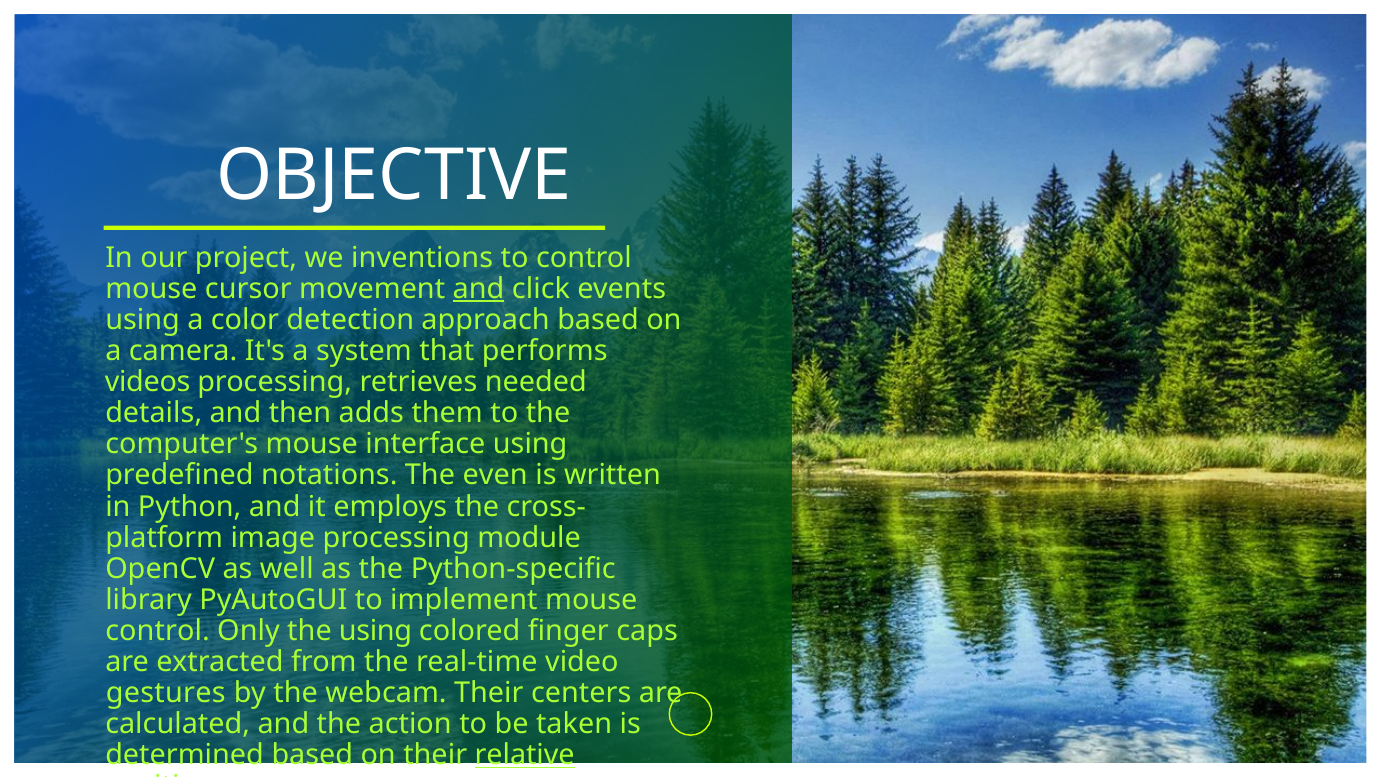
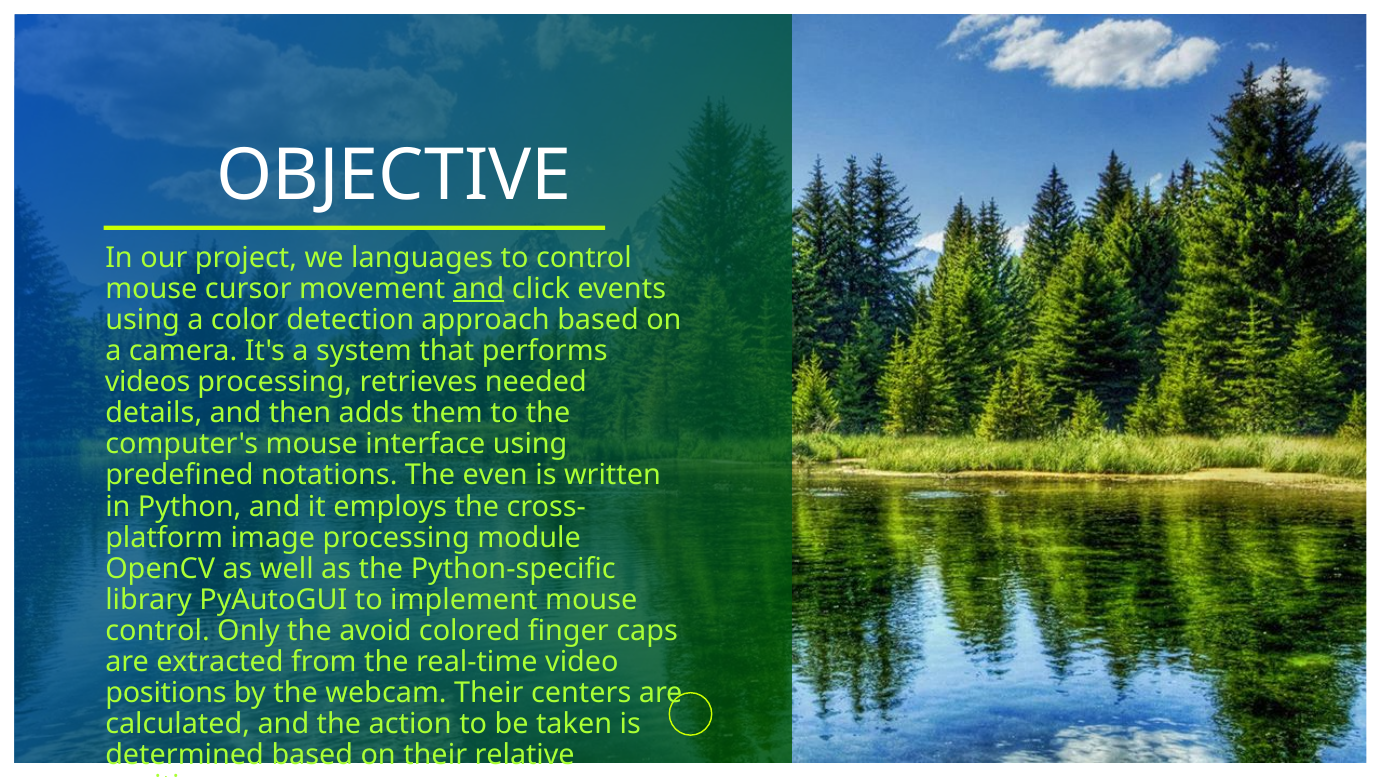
inventions: inventions -> languages
the using: using -> avoid
gestures at (166, 693): gestures -> positions
relative underline: present -> none
